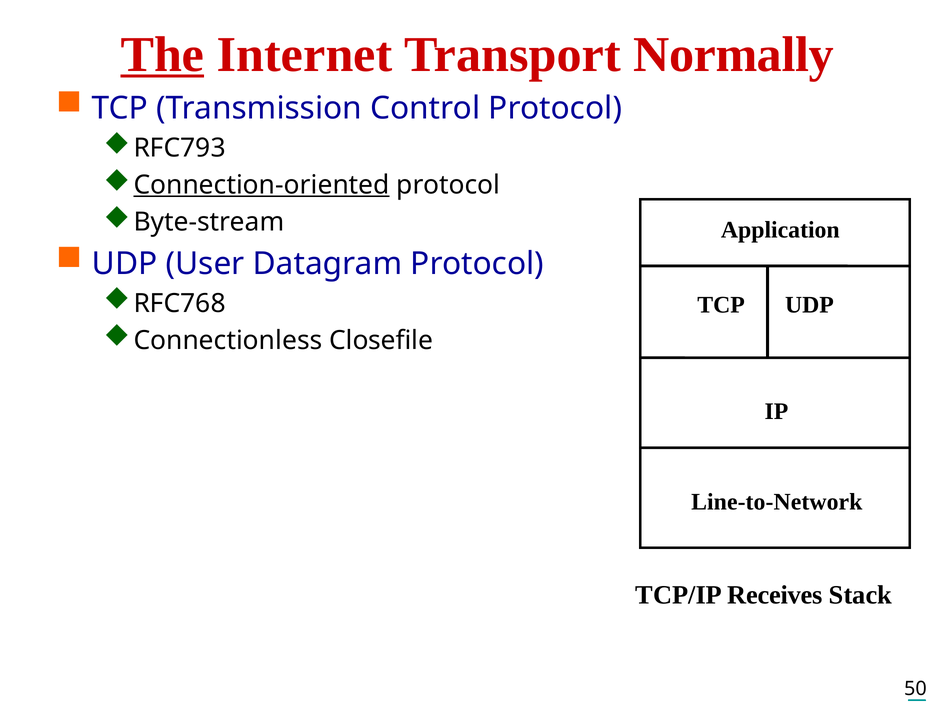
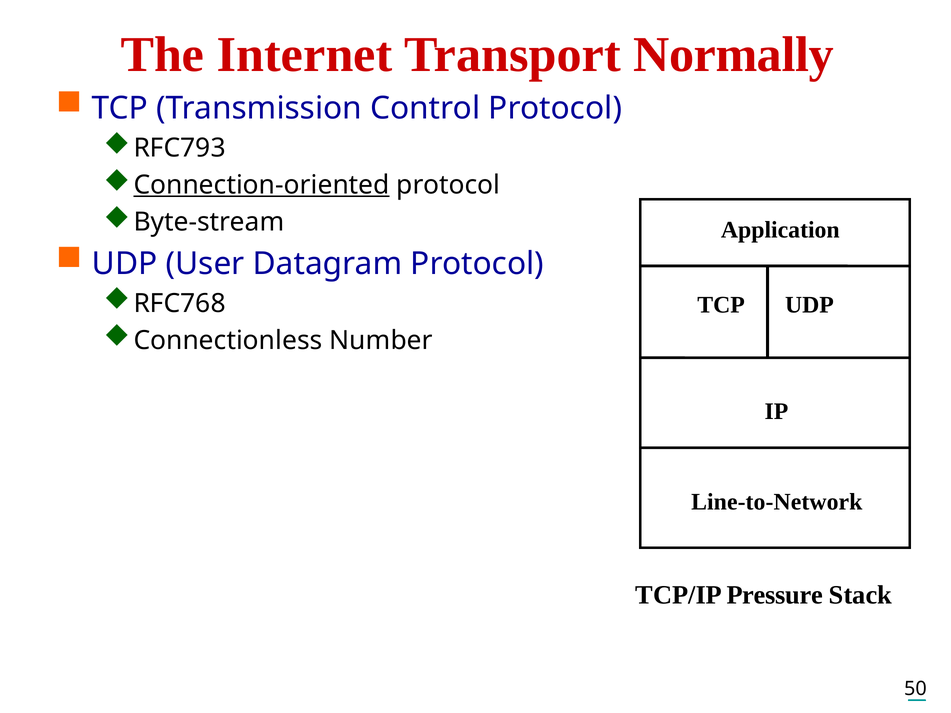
The underline: present -> none
Closefile: Closefile -> Number
Receives: Receives -> Pressure
